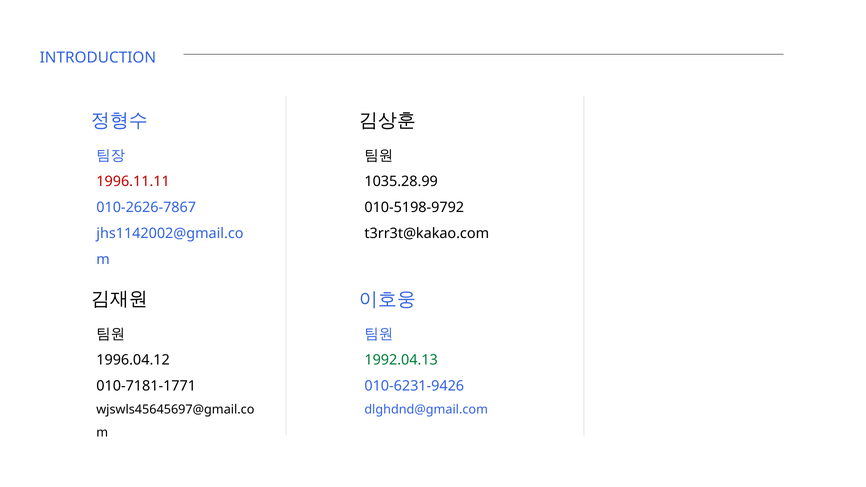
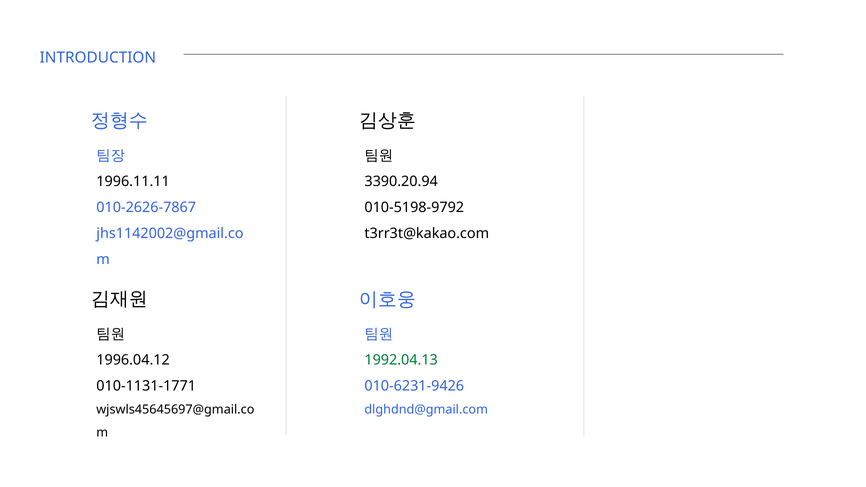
1996.11.11 colour: red -> black
1035.28.99: 1035.28.99 -> 3390.20.94
010-7181-1771: 010-7181-1771 -> 010-1131-1771
